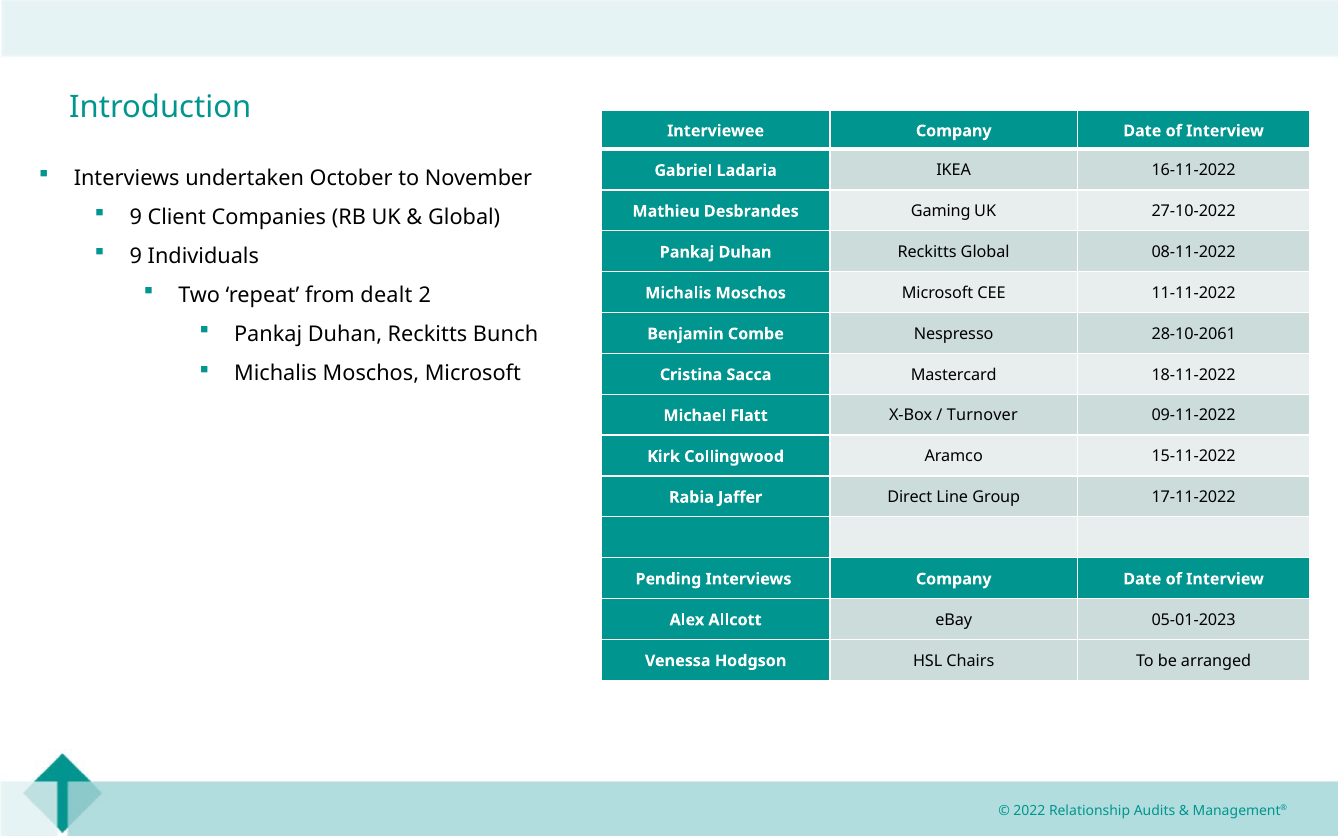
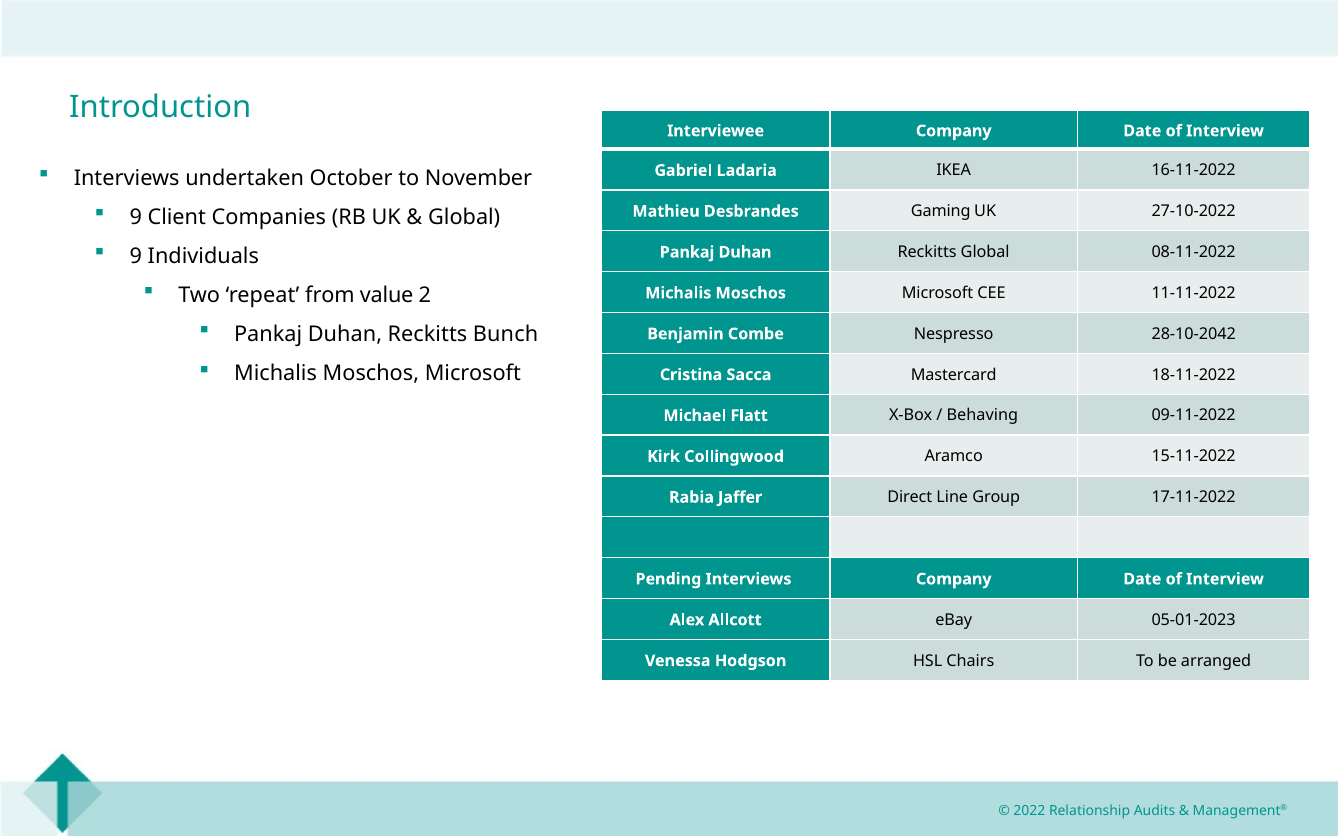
dealt: dealt -> value
28-10-2061: 28-10-2061 -> 28-10-2042
Turnover: Turnover -> Behaving
